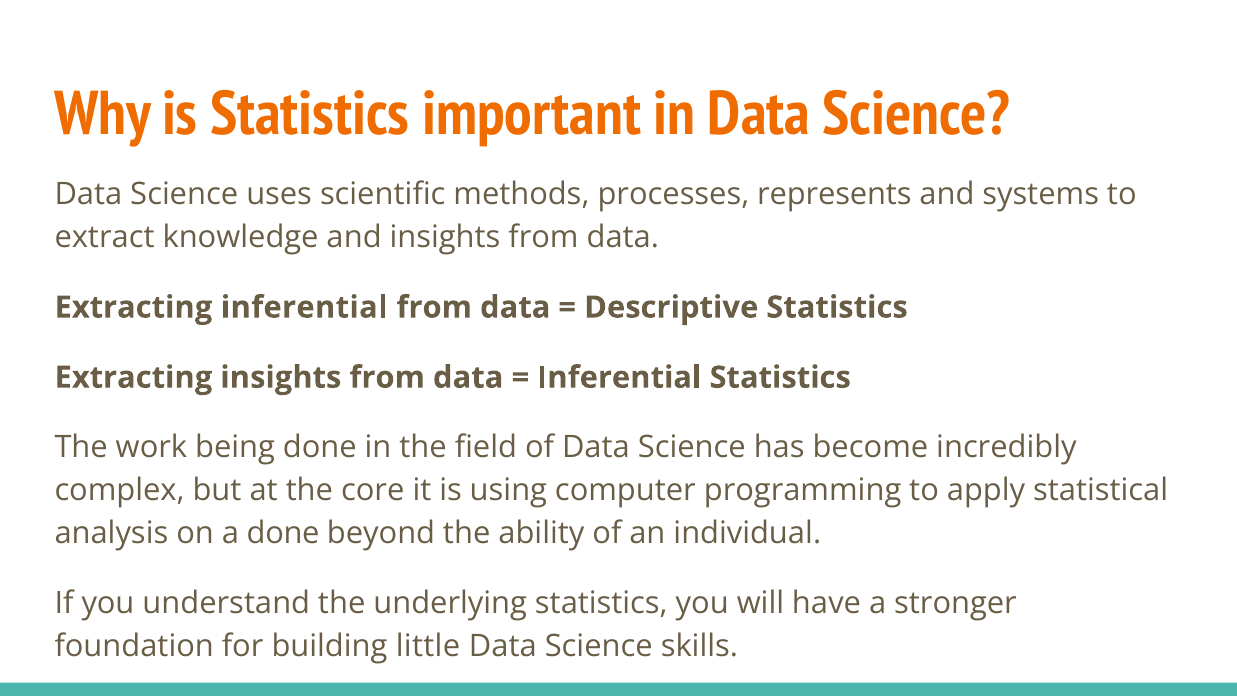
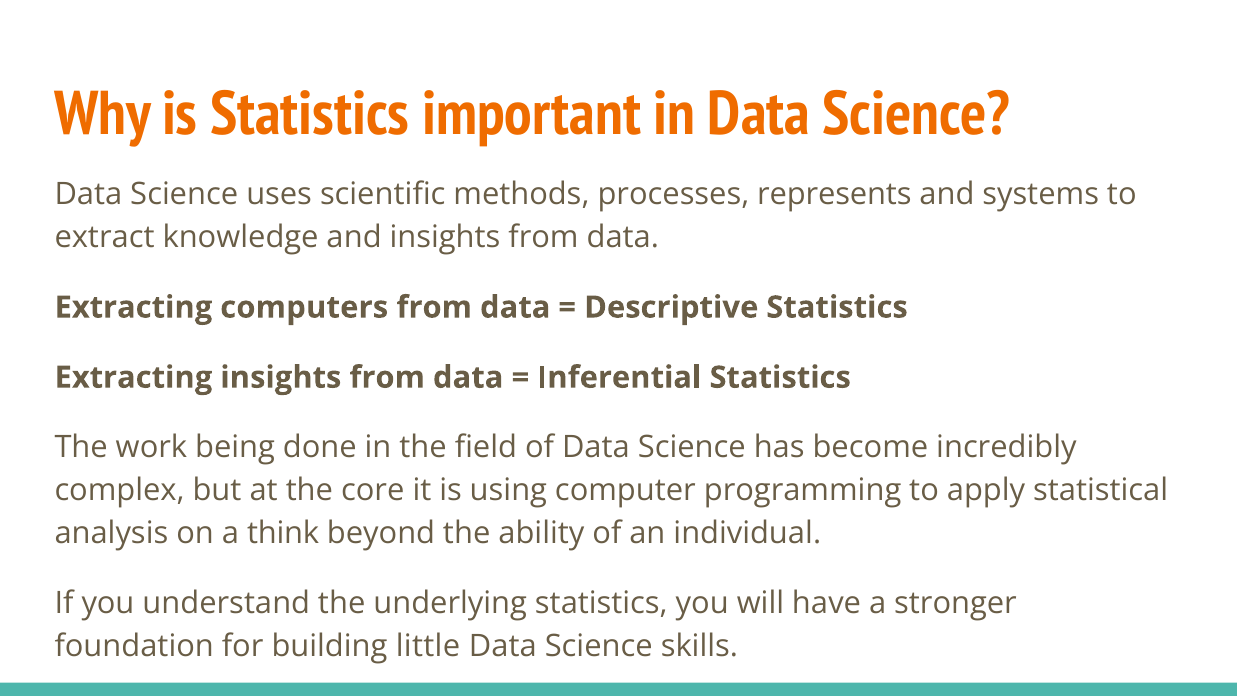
Extracting inferential: inferential -> computers
a done: done -> think
